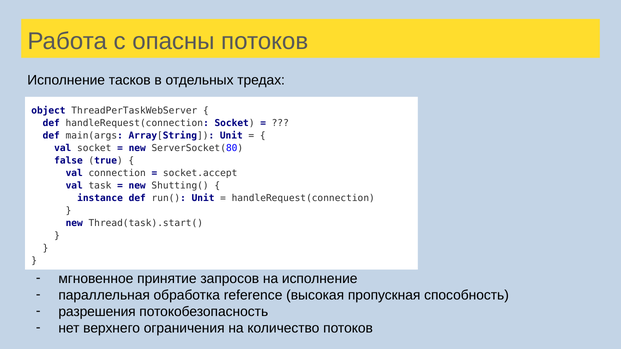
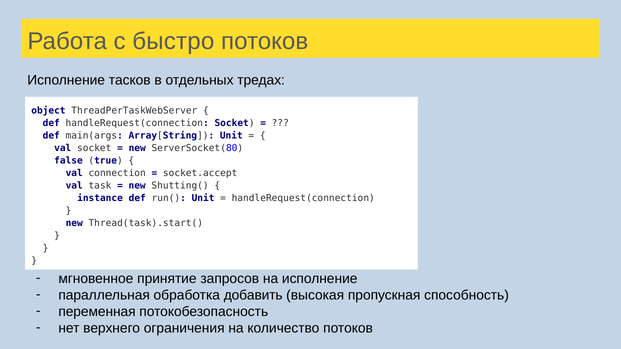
опасны: опасны -> быстро
reference: reference -> добавить
разрешения: разрешения -> переменная
